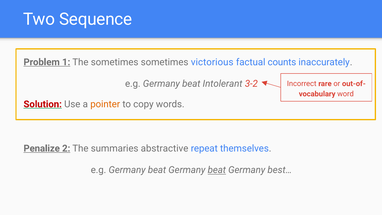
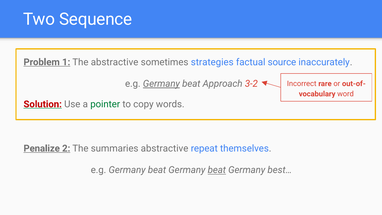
The sometimes: sometimes -> abstractive
victorious: victorious -> strategies
counts: counts -> source
Germany at (161, 84) underline: none -> present
Intolerant: Intolerant -> Approach
pointer colour: orange -> green
